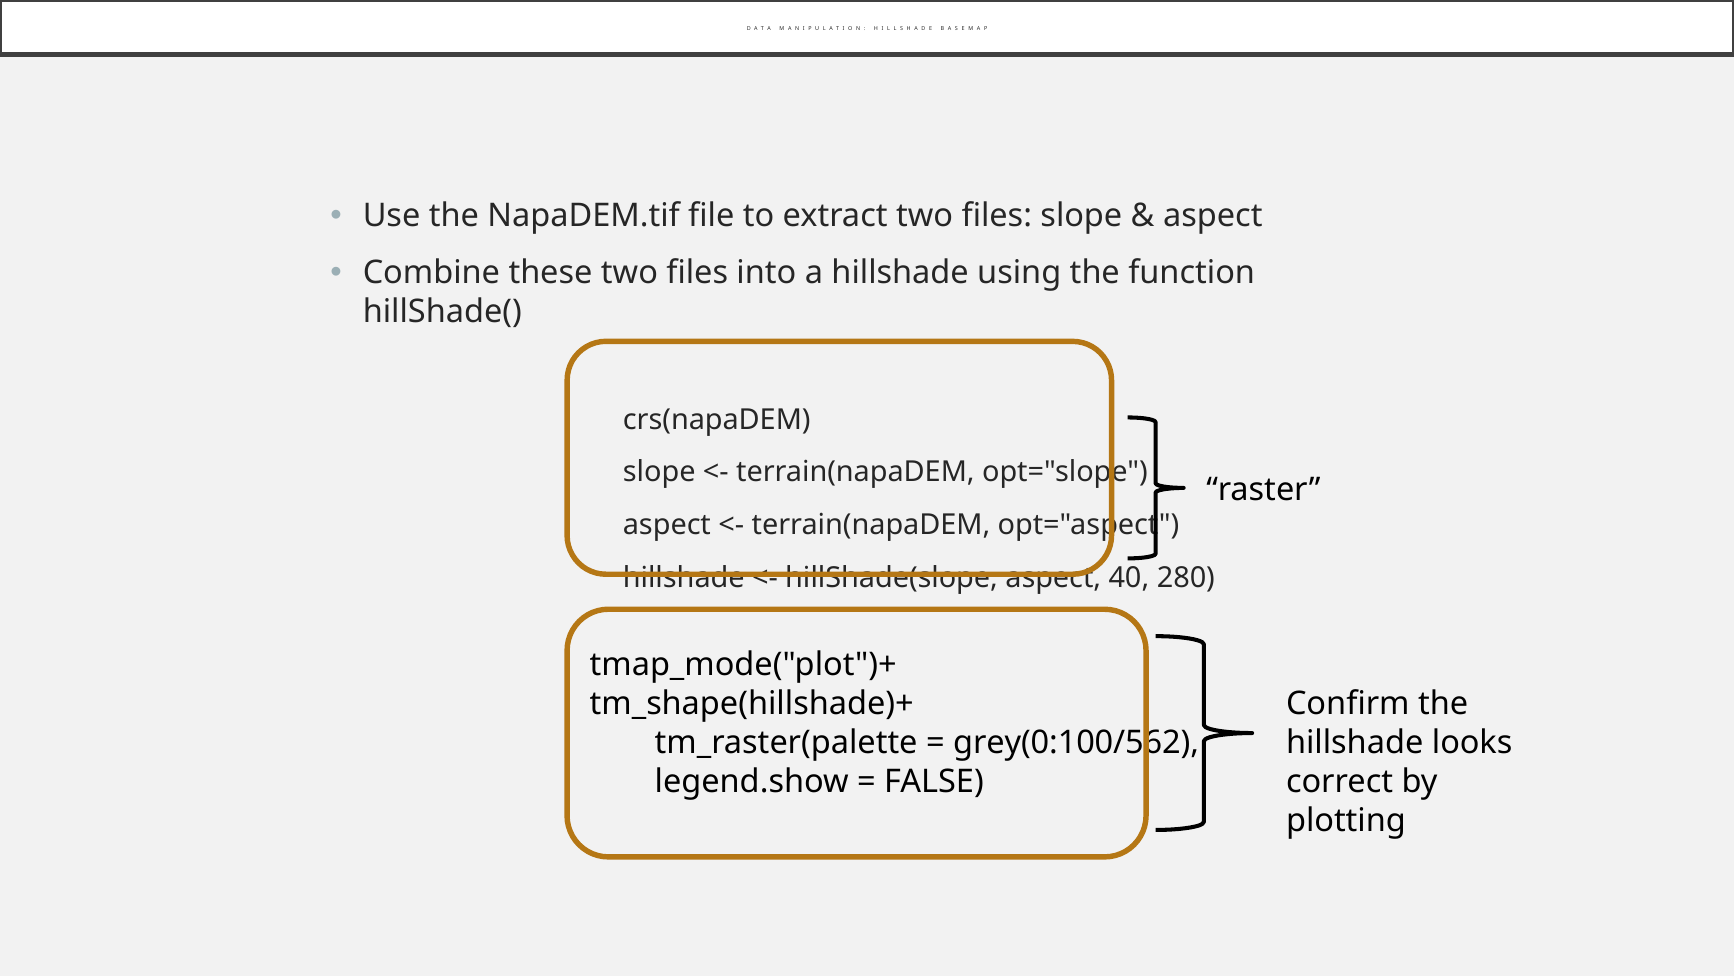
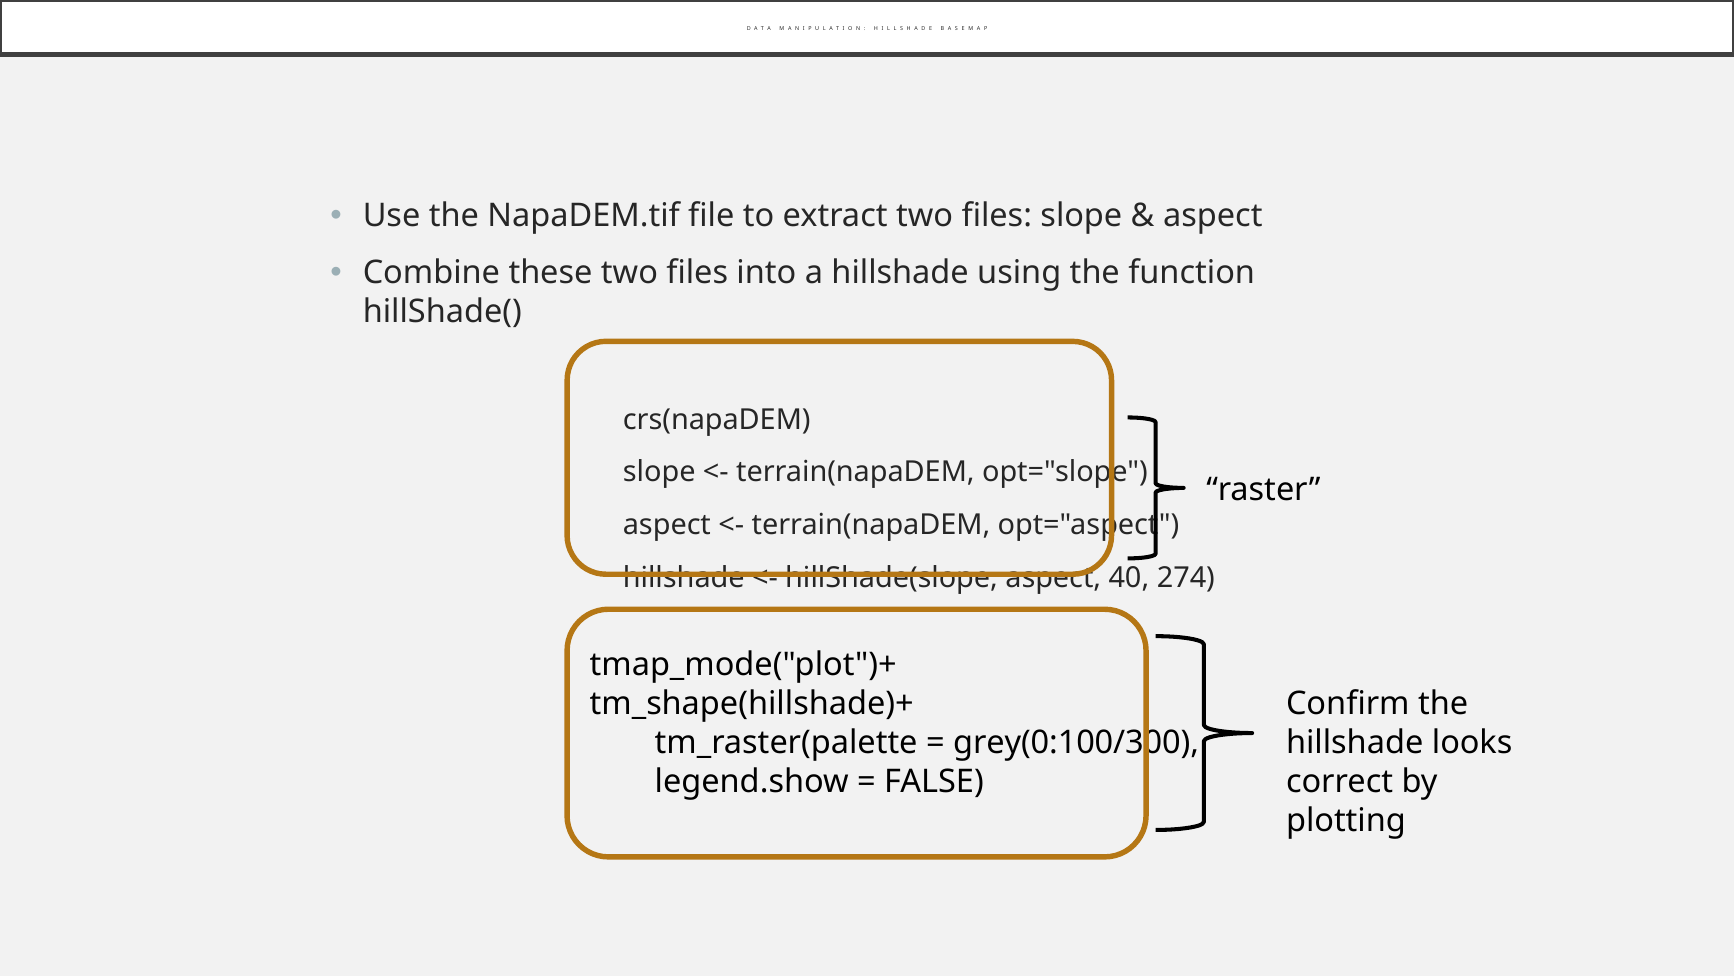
280: 280 -> 274
grey(0:100/562: grey(0:100/562 -> grey(0:100/300
